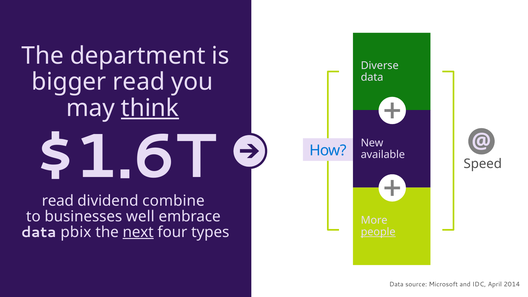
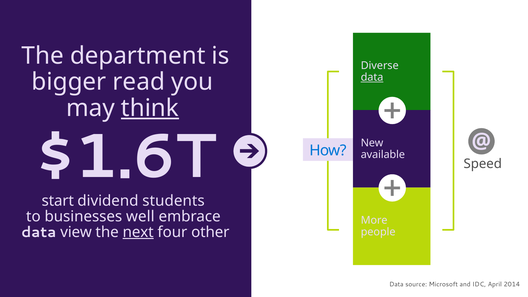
data at (372, 77) underline: none -> present
read at (58, 201): read -> start
combine: combine -> students
pbix: pbix -> view
types: types -> other
people underline: present -> none
